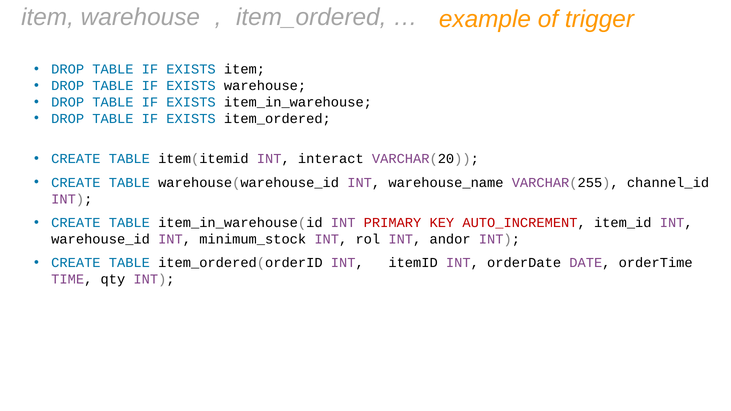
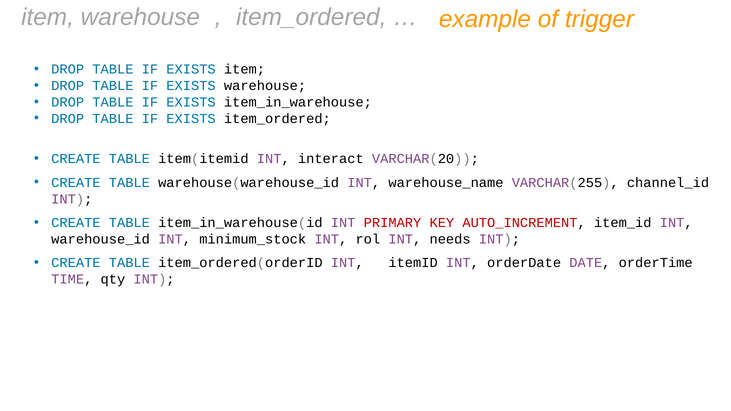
andor: andor -> needs
